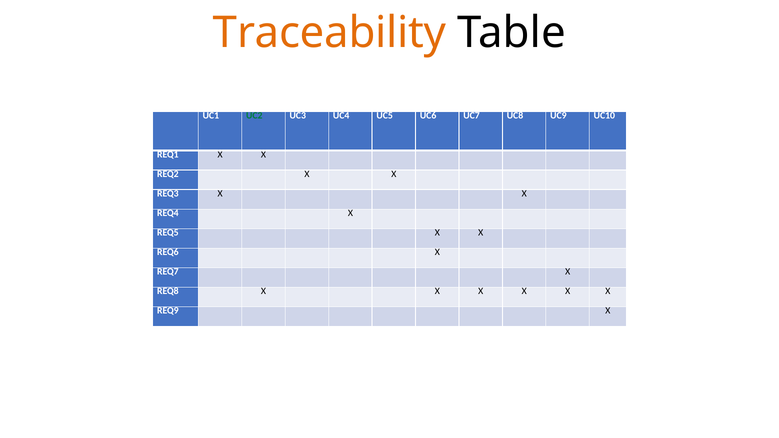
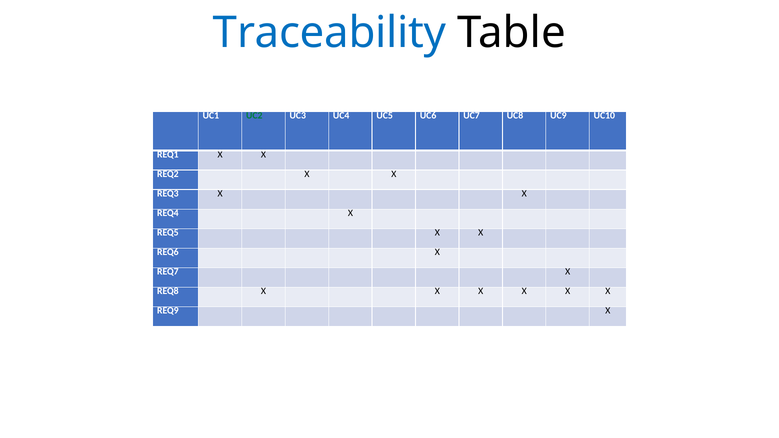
Traceability colour: orange -> blue
